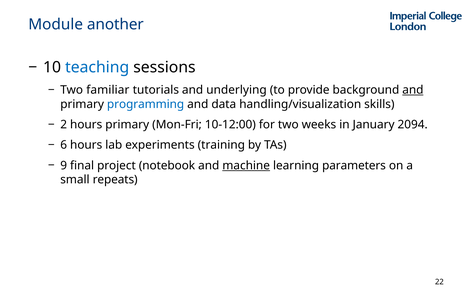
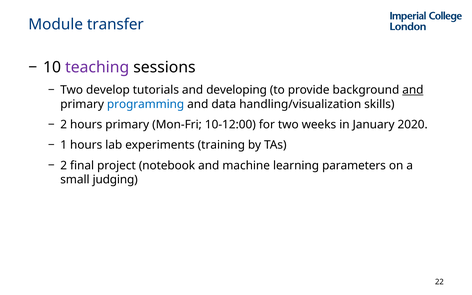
another: another -> transfer
teaching colour: blue -> purple
familiar: familiar -> develop
underlying: underlying -> developing
2094: 2094 -> 2020
6: 6 -> 1
9 at (64, 166): 9 -> 2
machine underline: present -> none
repeats: repeats -> judging
